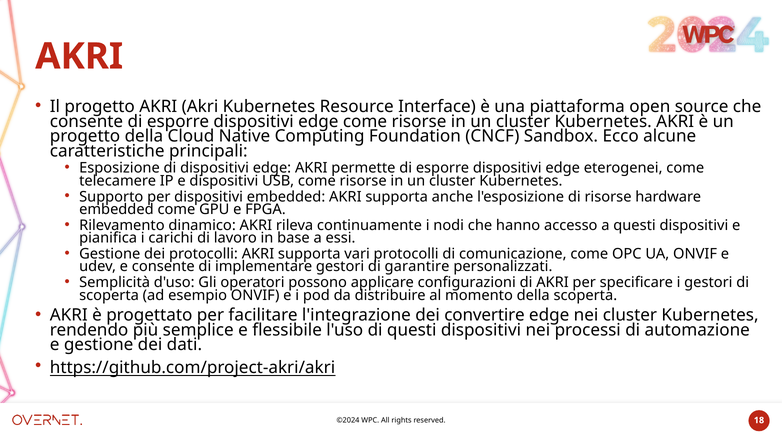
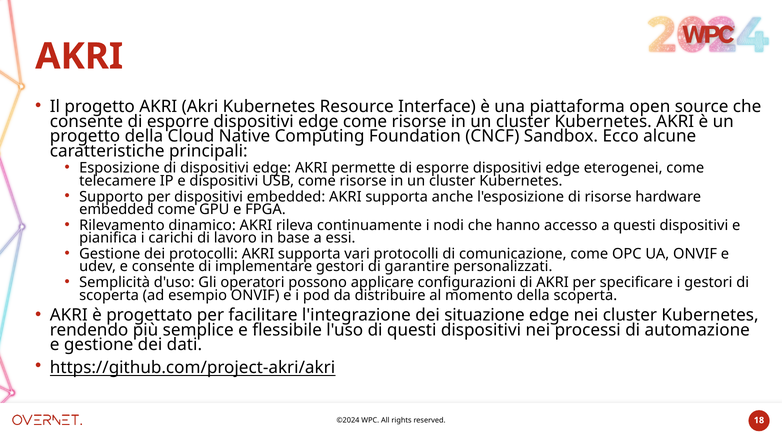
convertire: convertire -> situazione
